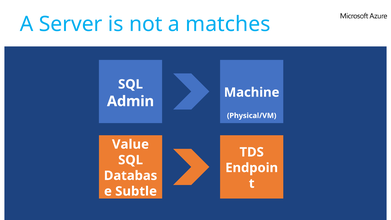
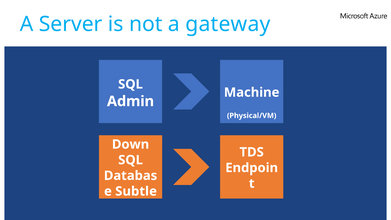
matches: matches -> gateway
Value: Value -> Down
